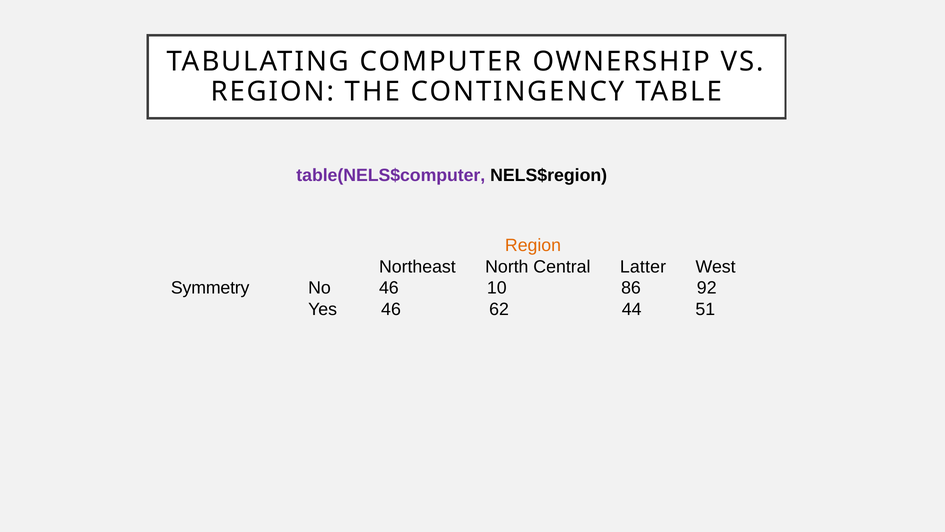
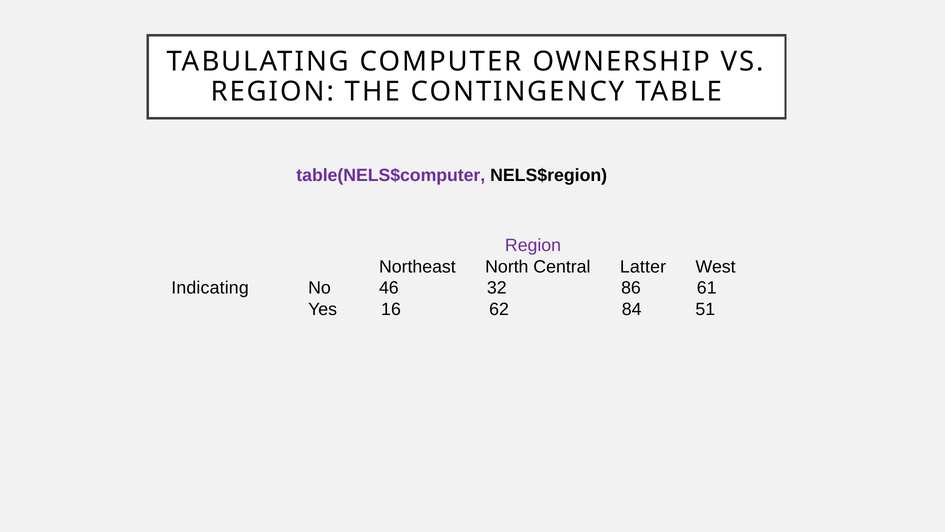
Region at (533, 245) colour: orange -> purple
Symmetry: Symmetry -> Indicating
10: 10 -> 32
92: 92 -> 61
Yes 46: 46 -> 16
44: 44 -> 84
